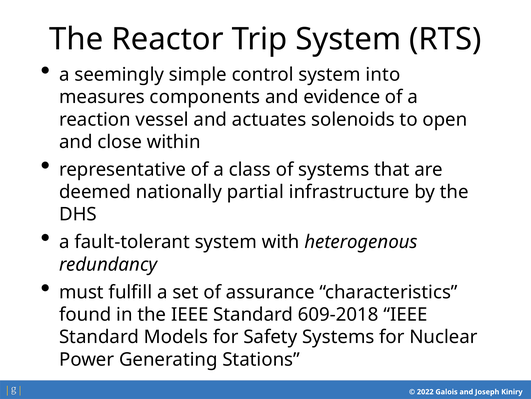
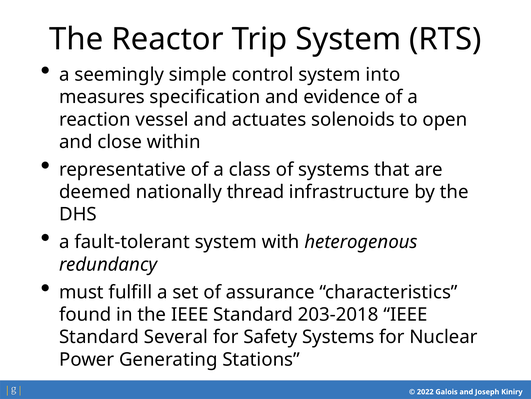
components: components -> specification
partial: partial -> thread
609-2018: 609-2018 -> 203-2018
Models: Models -> Several
